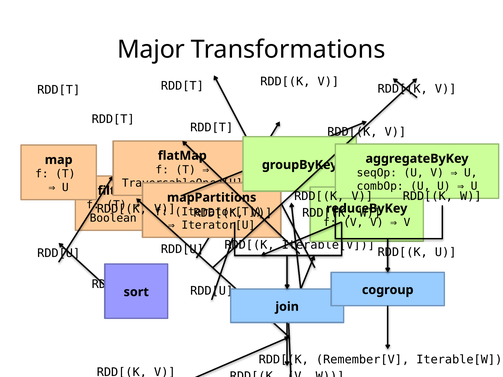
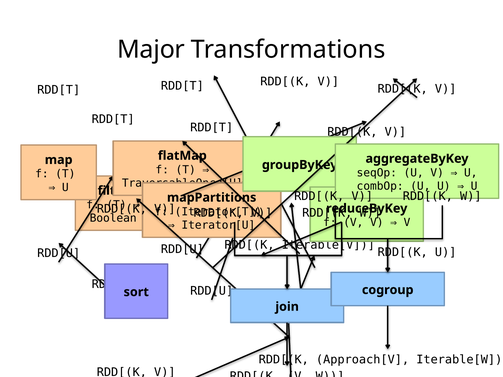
Remember[V: Remember[V -> Approach[V
